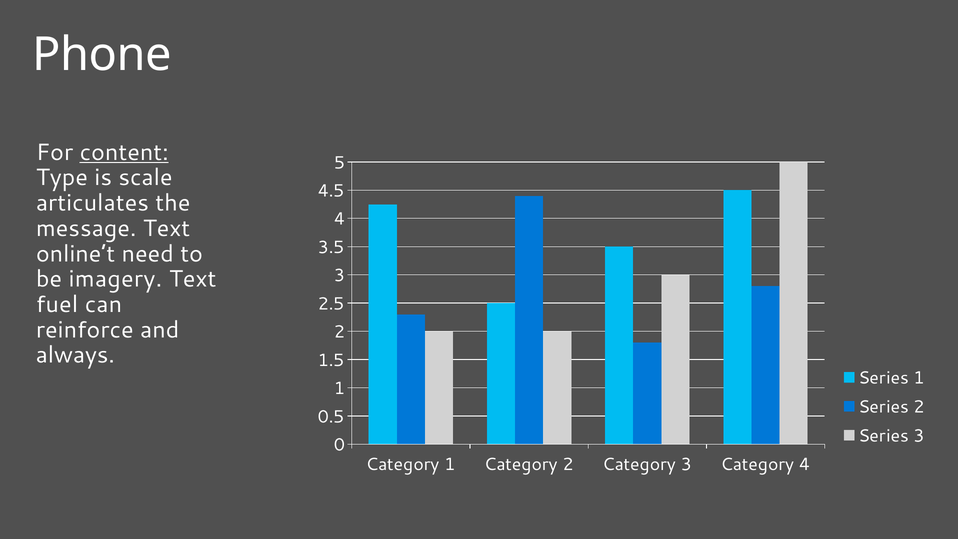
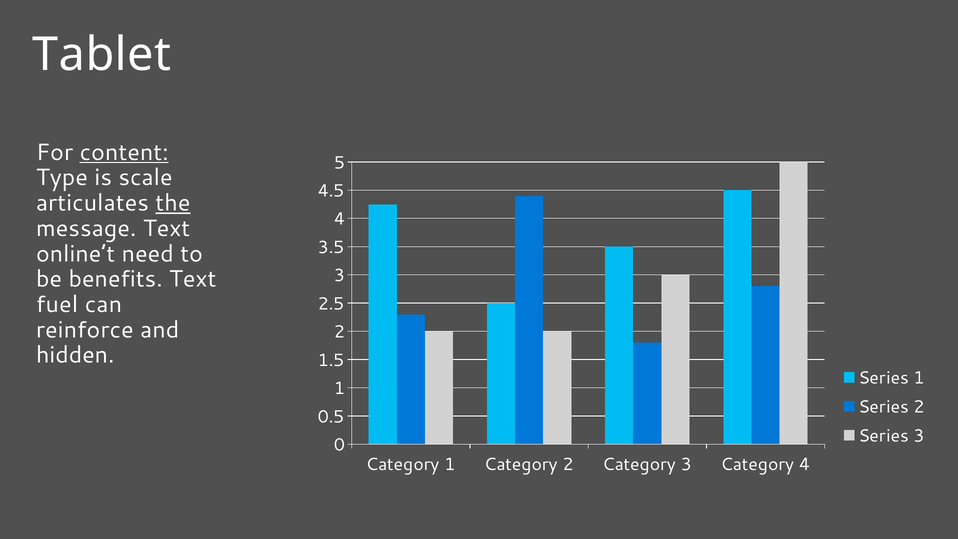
Phone: Phone -> Tablet
the underline: none -> present
imagery: imagery -> benefits
always: always -> hidden
